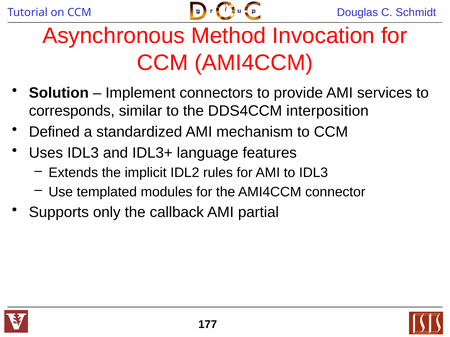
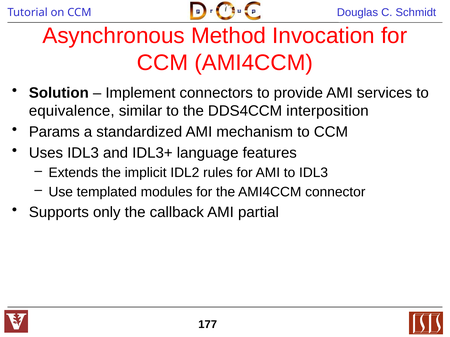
corresponds: corresponds -> equivalence
Defined: Defined -> Params
